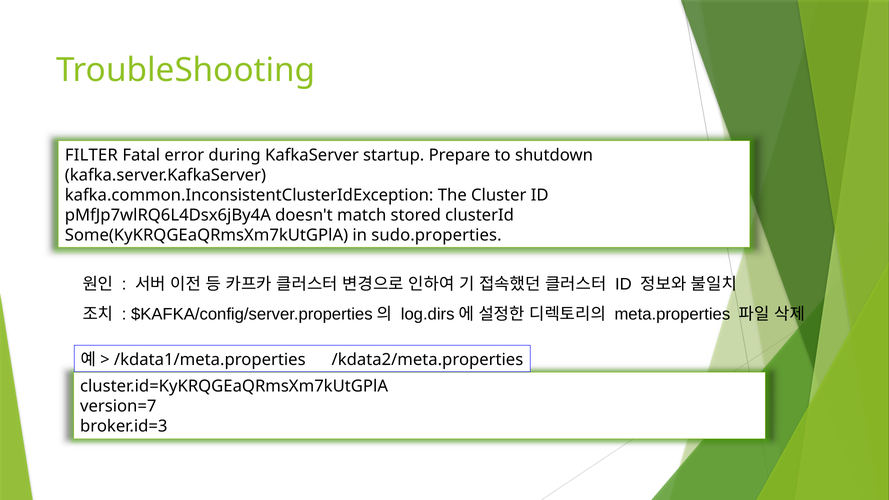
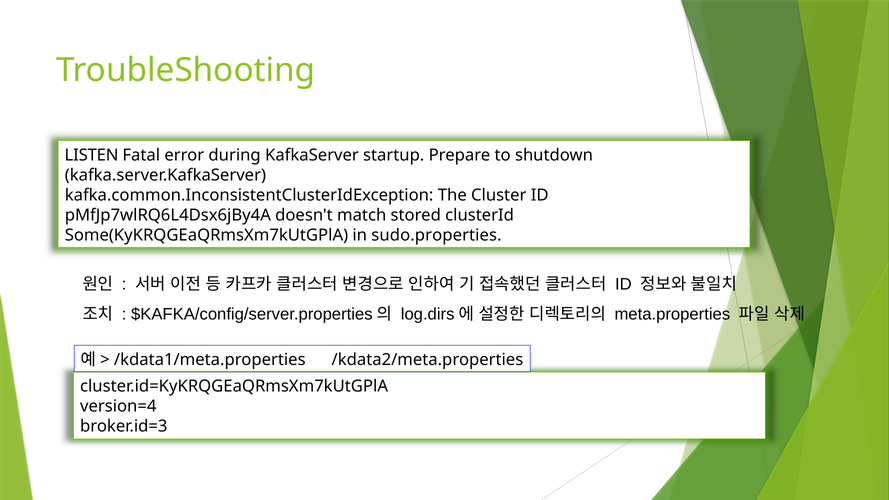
FILTER: FILTER -> LISTEN
version=7: version=7 -> version=4
